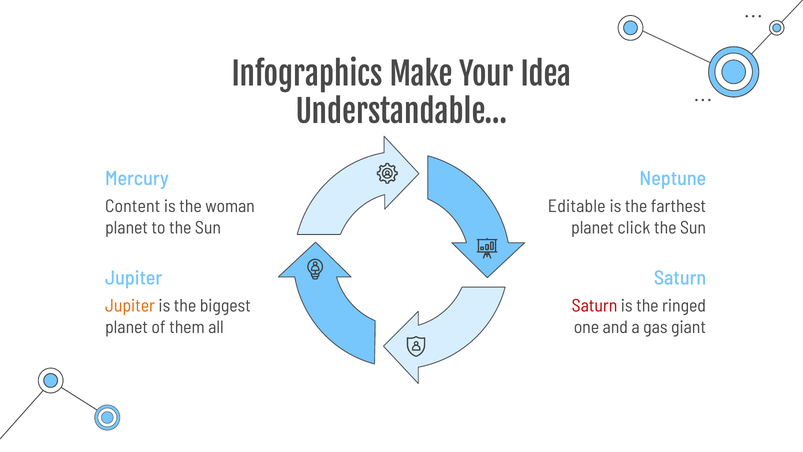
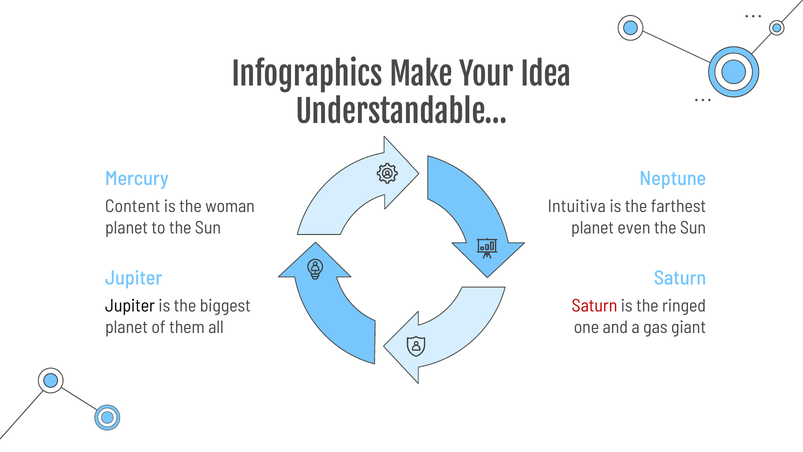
Editable: Editable -> Intuitiva
click: click -> even
Jupiter at (130, 306) colour: orange -> black
